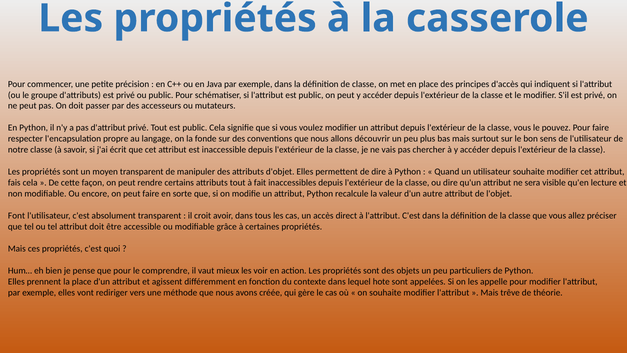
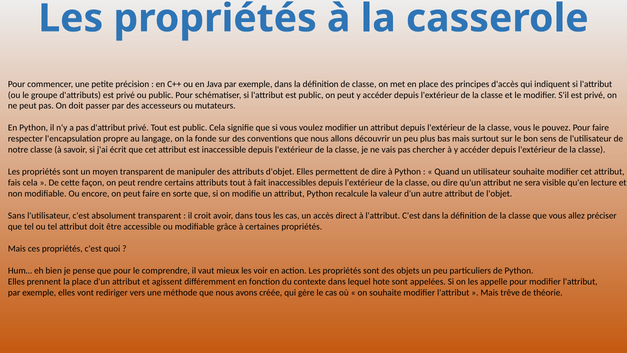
Font: Font -> Sans
